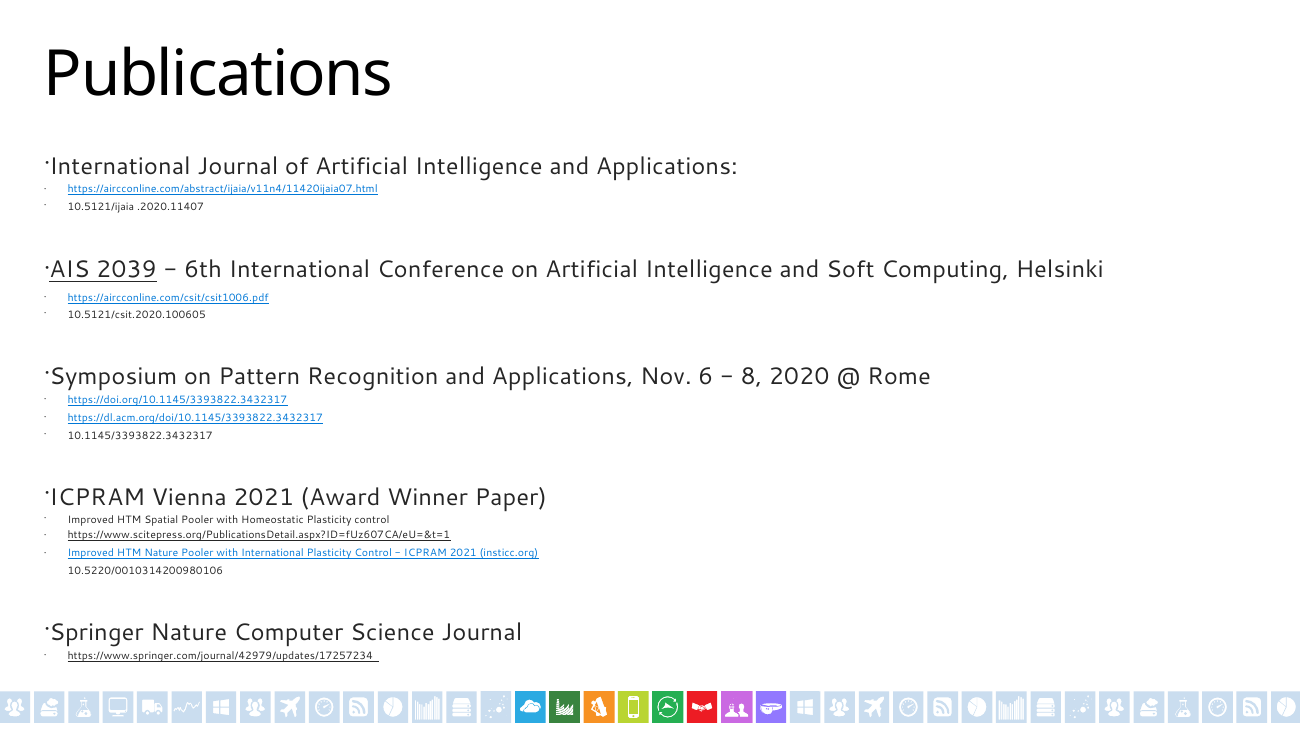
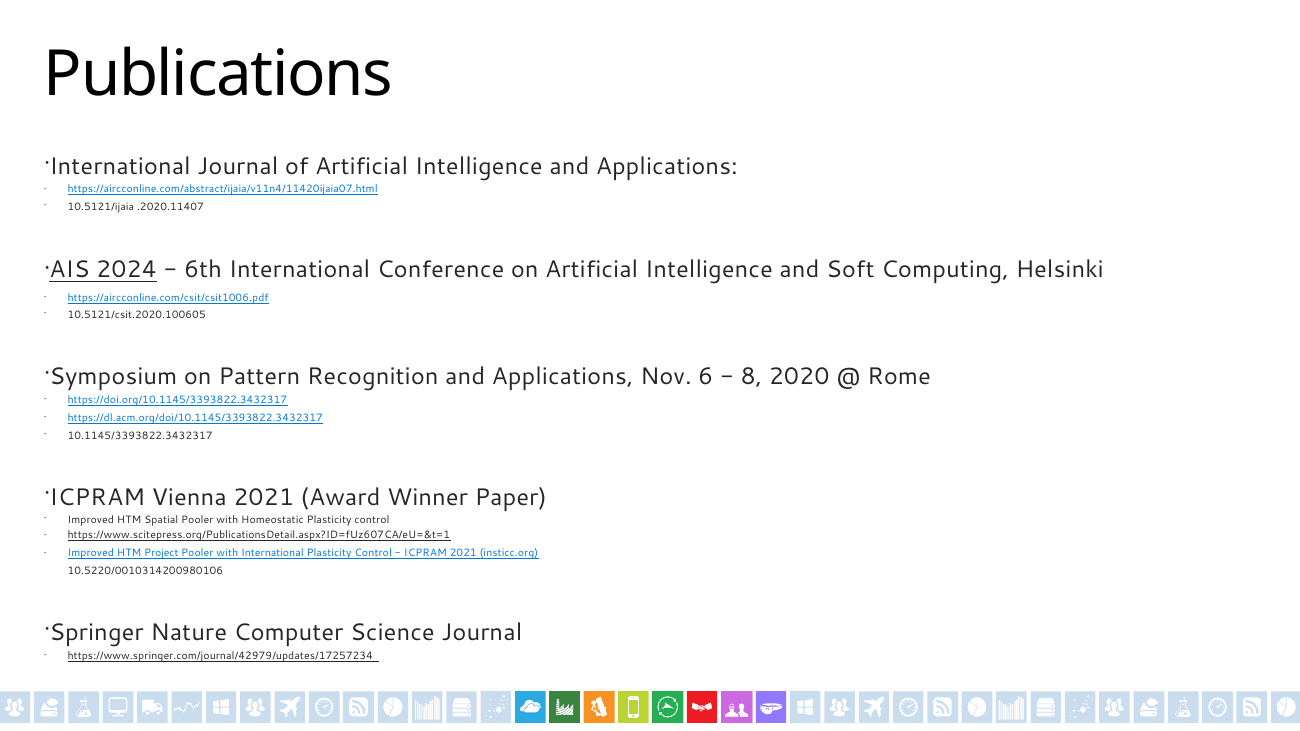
2039: 2039 -> 2024
HTM Nature: Nature -> Project
